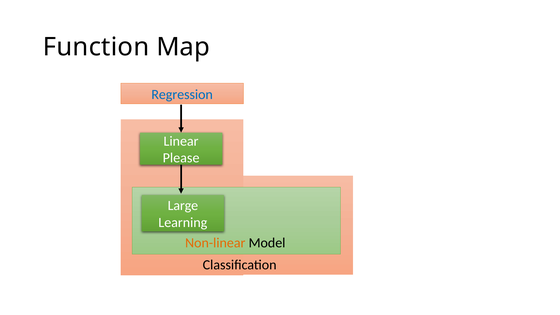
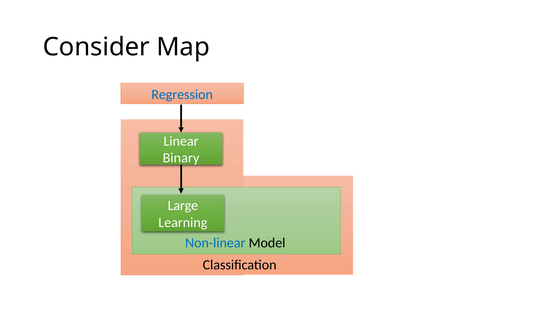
Function: Function -> Consider
Please: Please -> Binary
Non-linear colour: orange -> blue
